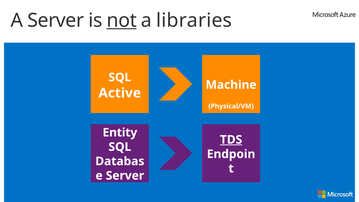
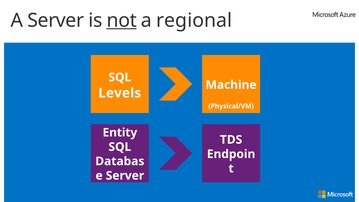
libraries: libraries -> regional
Active: Active -> Levels
TDS underline: present -> none
